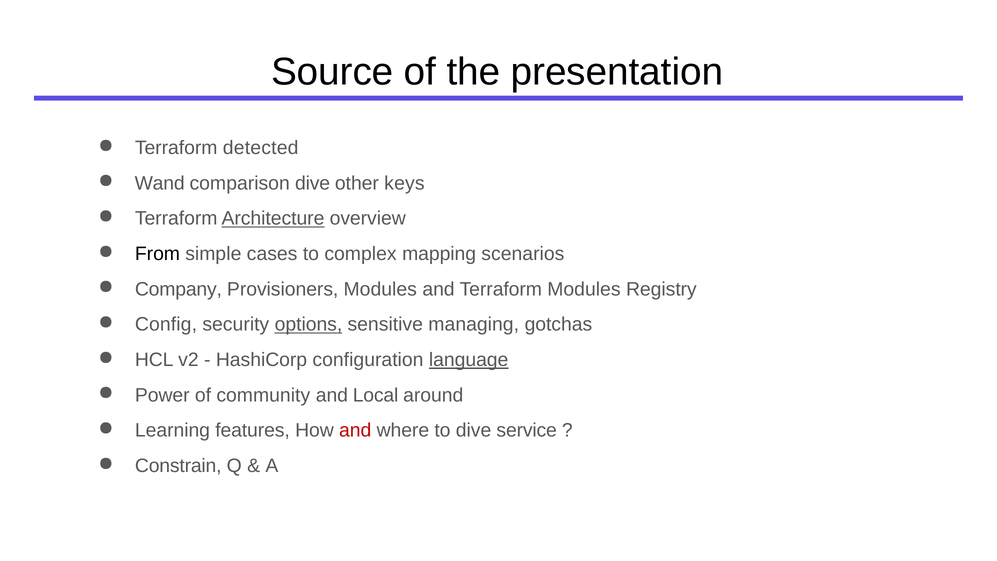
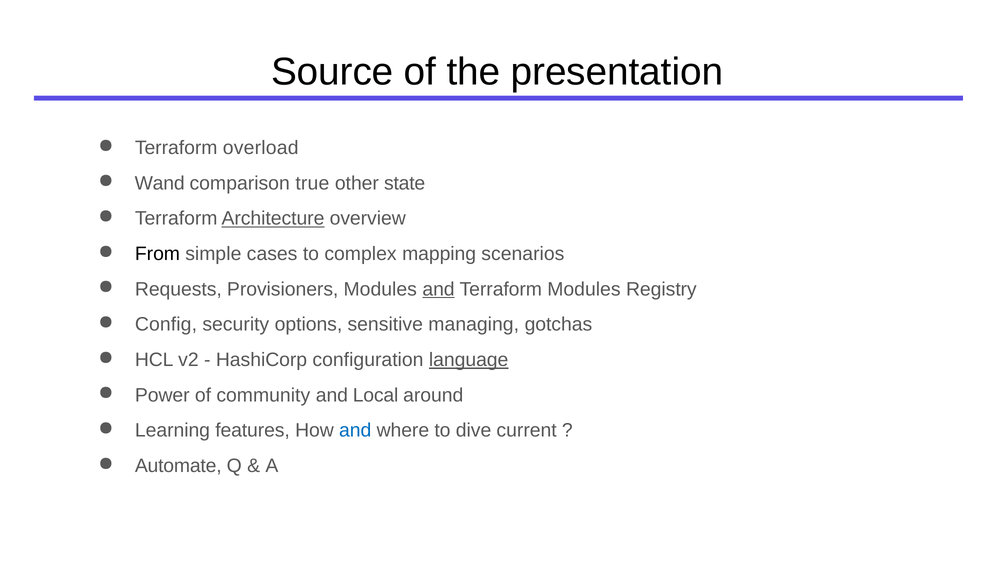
detected: detected -> overload
comparison dive: dive -> true
keys: keys -> state
Company: Company -> Requests
and at (439, 289) underline: none -> present
options underline: present -> none
and at (355, 430) colour: red -> blue
service: service -> current
Constrain: Constrain -> Automate
